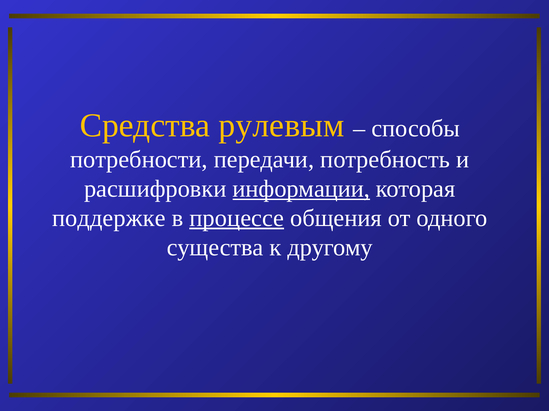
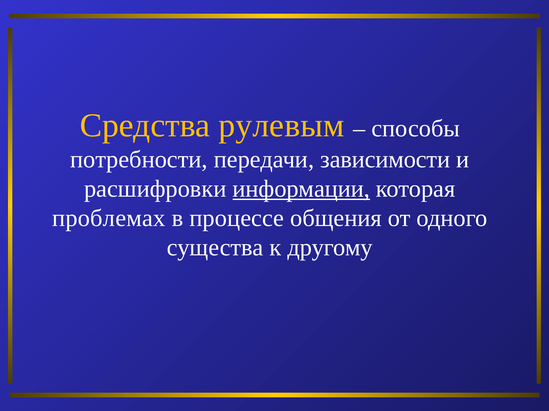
потребность: потребность -> зависимости
поддержке: поддержке -> проблемах
процессе underline: present -> none
